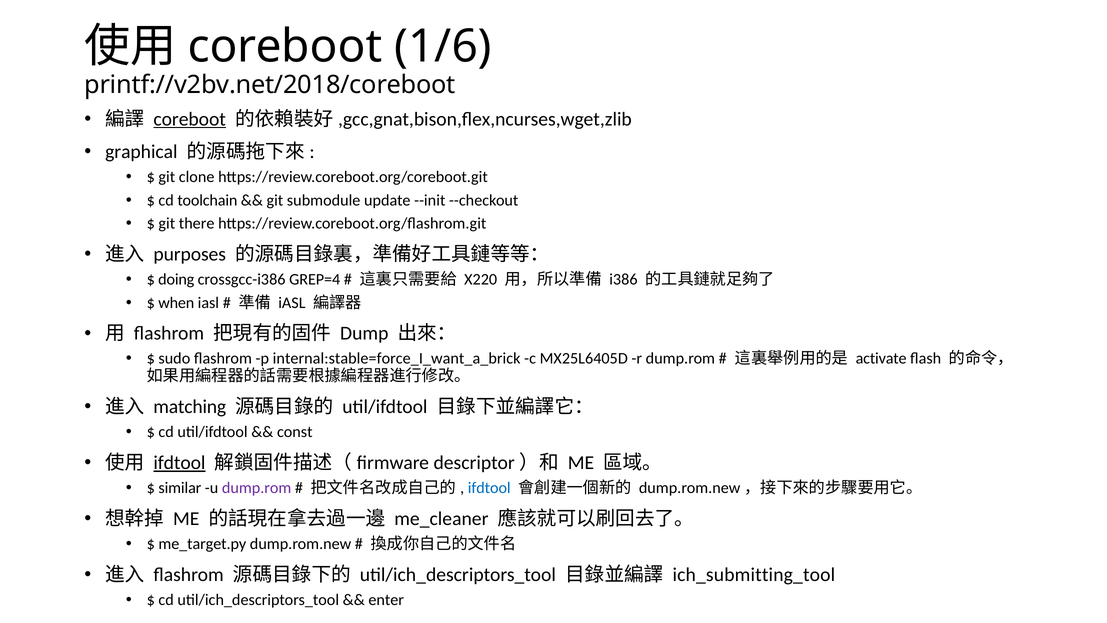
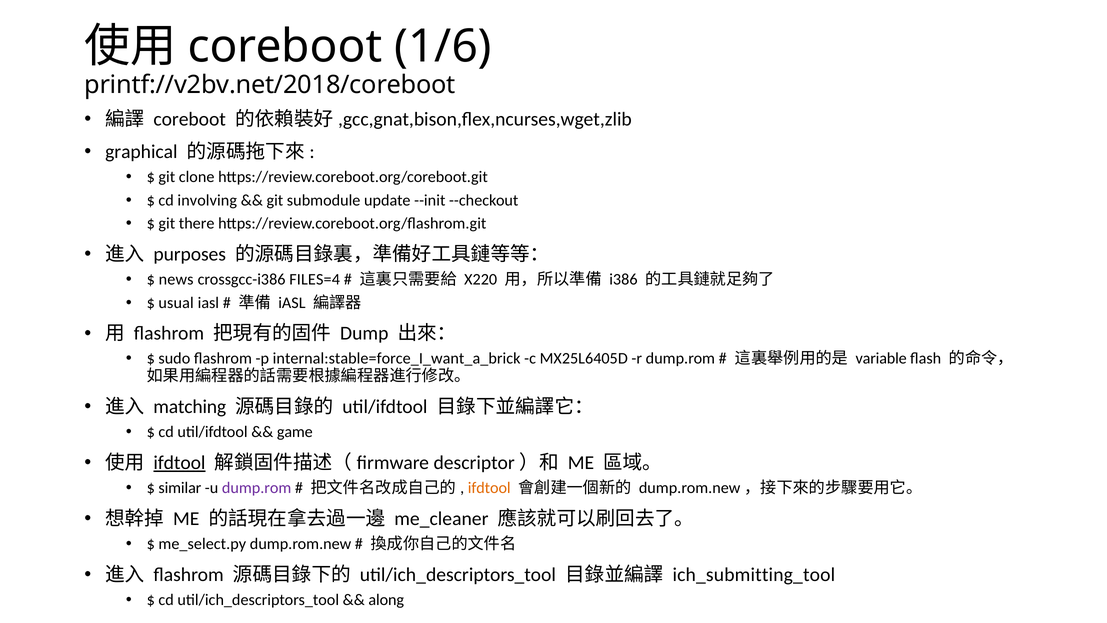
coreboot at (190, 119) underline: present -> none
toolchain: toolchain -> involving
doing: doing -> news
GREP=4: GREP=4 -> FILES=4
when: when -> usual
activate: activate -> variable
const: const -> game
ifdtool at (489, 488) colour: blue -> orange
me_target.py: me_target.py -> me_select.py
enter: enter -> along
